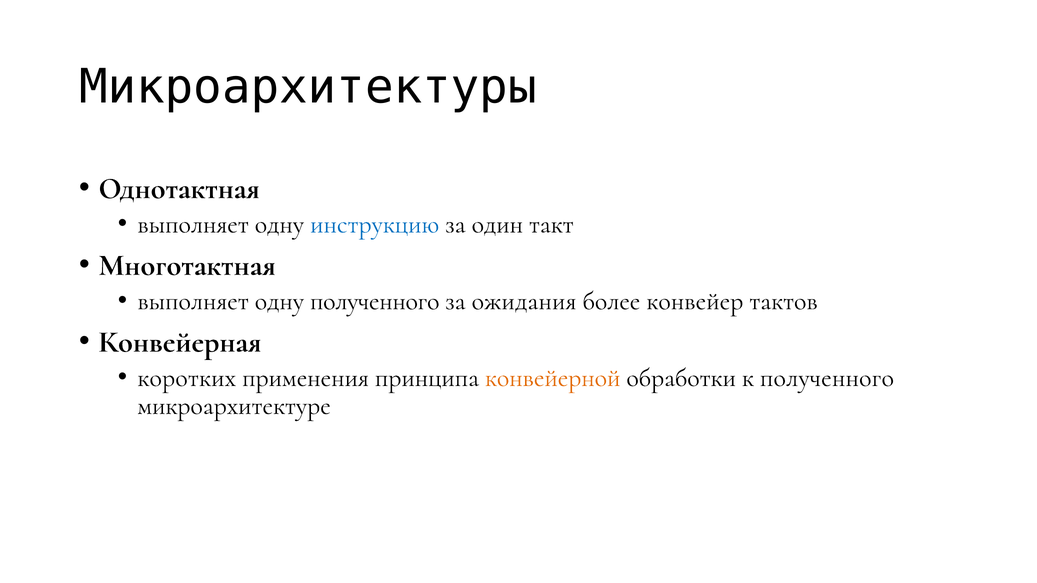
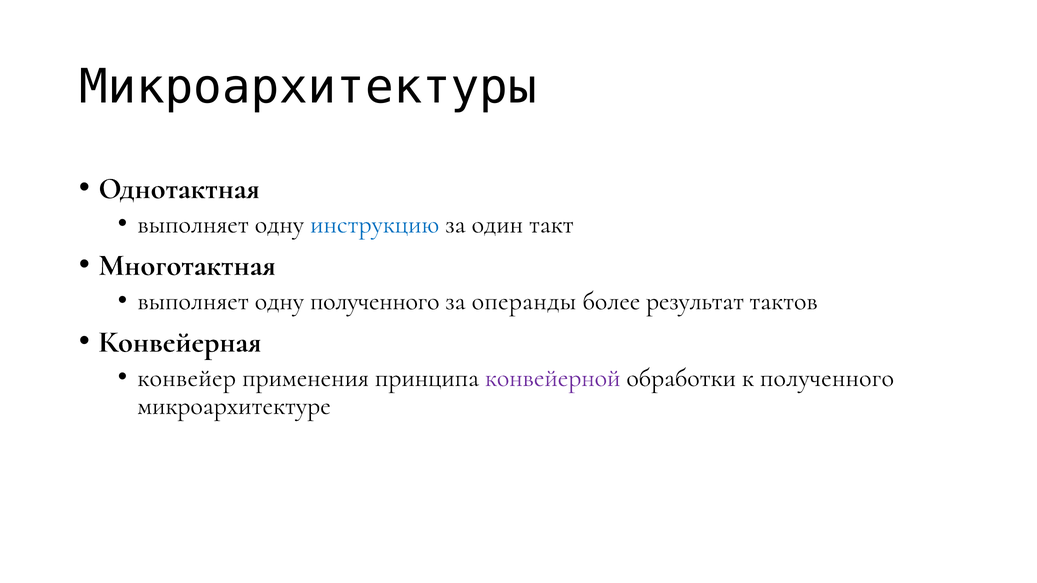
ожидания: ожидания -> операнды
конвейер: конвейер -> результат
коротких: коротких -> конвейер
конвейерной colour: orange -> purple
